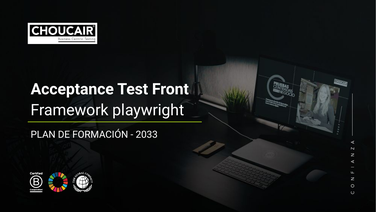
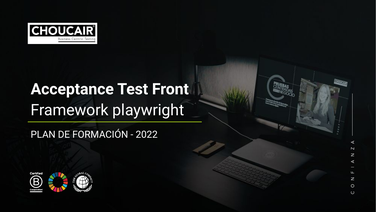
2033: 2033 -> 2022
